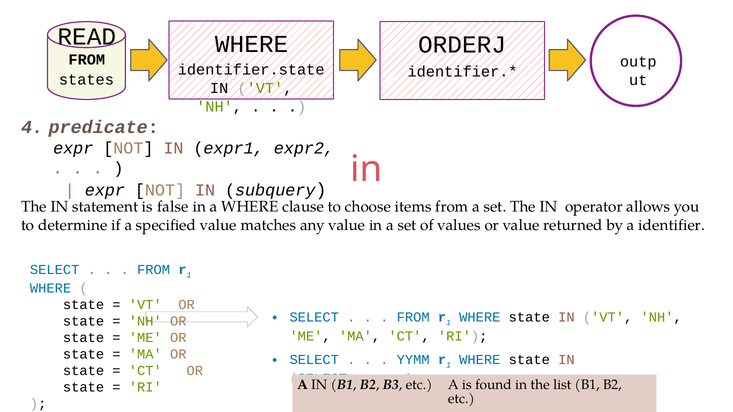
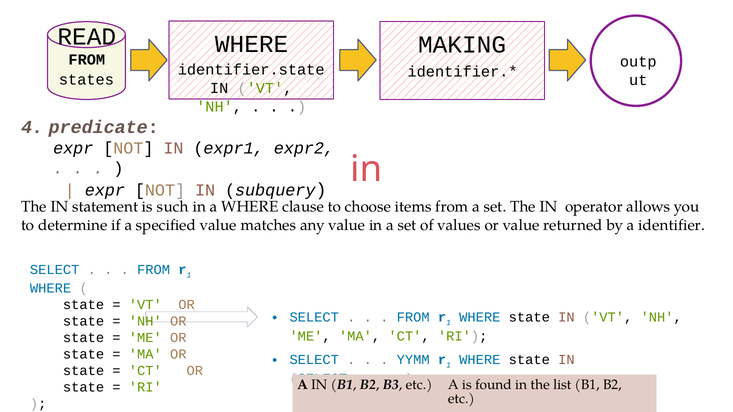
ORDERJ: ORDERJ -> MAKING
false: false -> such
